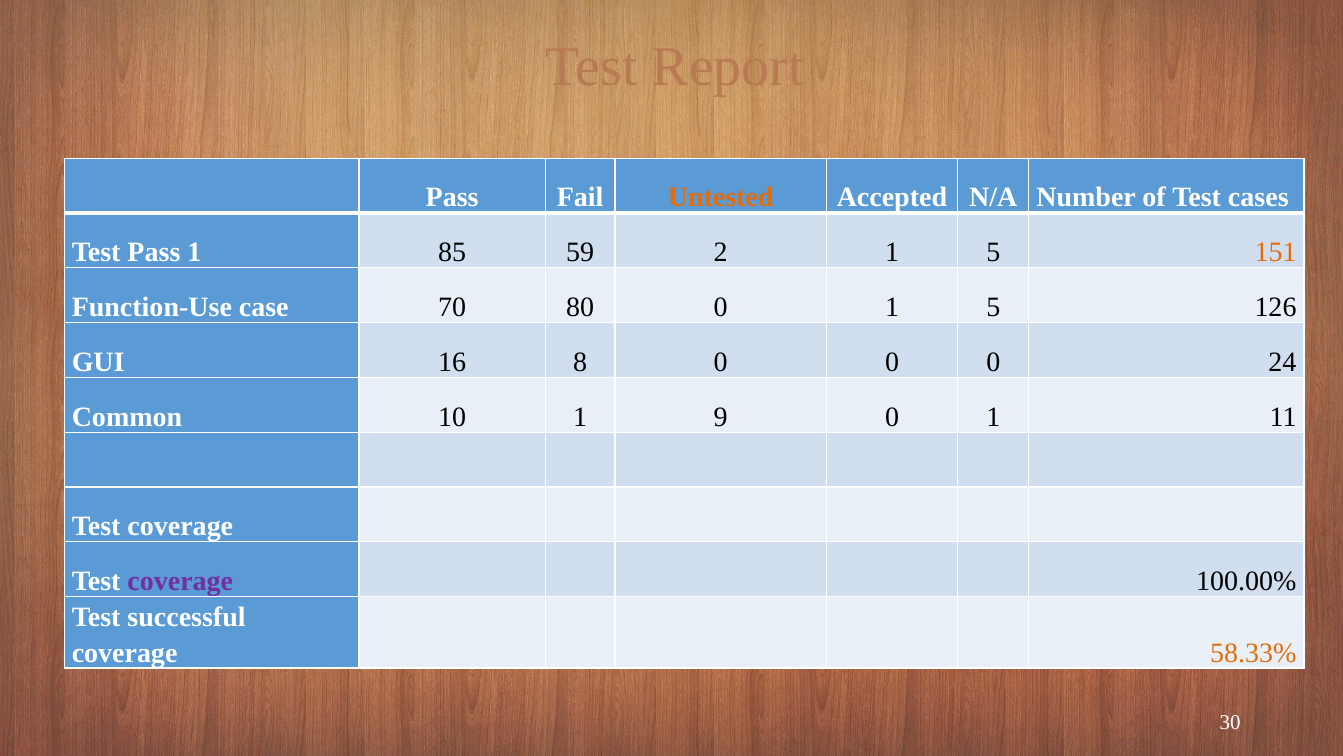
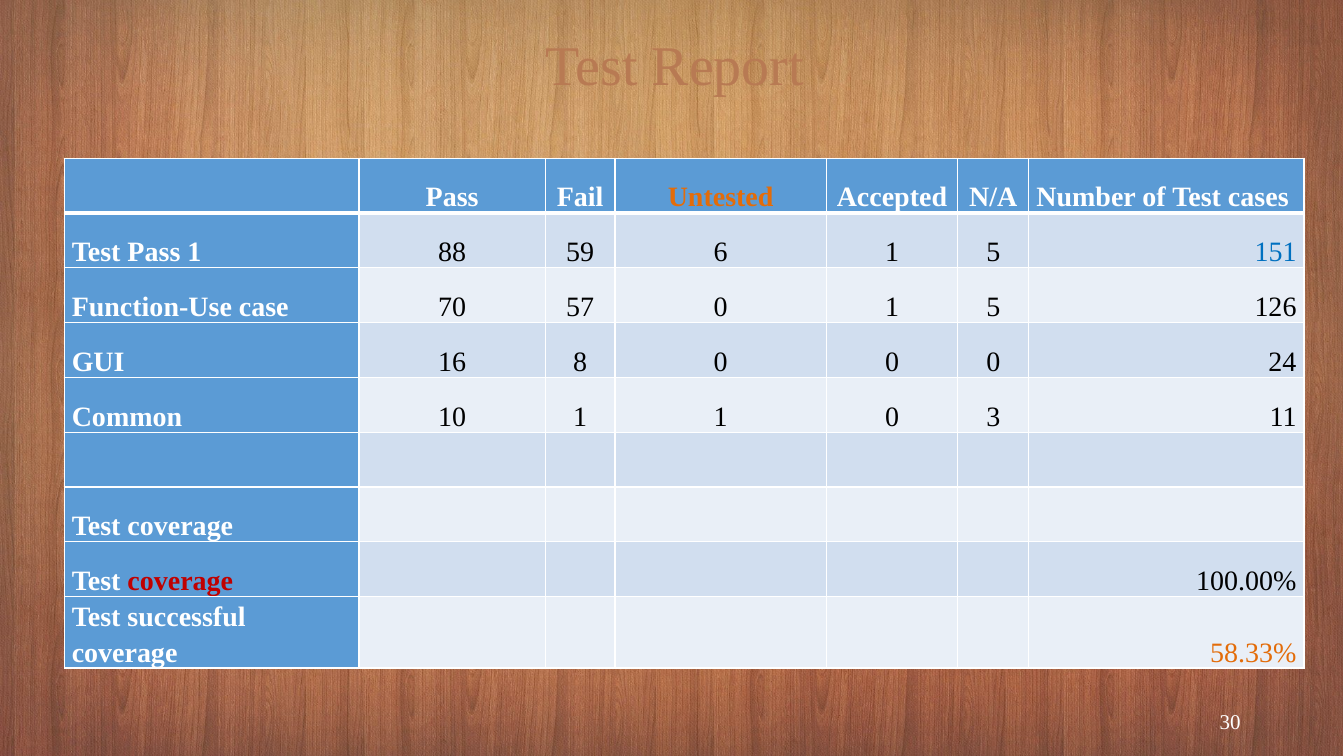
85: 85 -> 88
2: 2 -> 6
151 colour: orange -> blue
80: 80 -> 57
1 9: 9 -> 1
1 at (993, 417): 1 -> 3
coverage at (180, 581) colour: purple -> red
